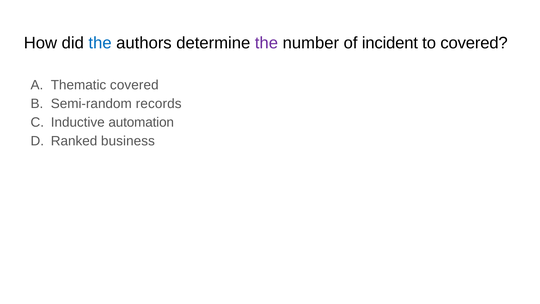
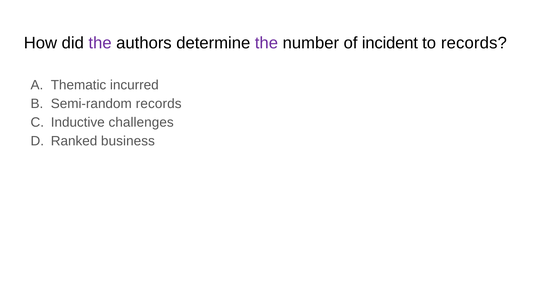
the at (100, 43) colour: blue -> purple
to covered: covered -> records
Thematic covered: covered -> incurred
automation: automation -> challenges
